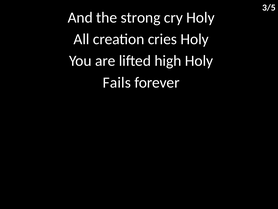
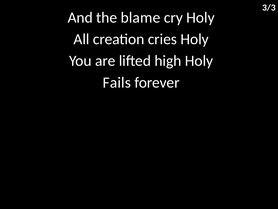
3/5: 3/5 -> 3/3
strong: strong -> blame
